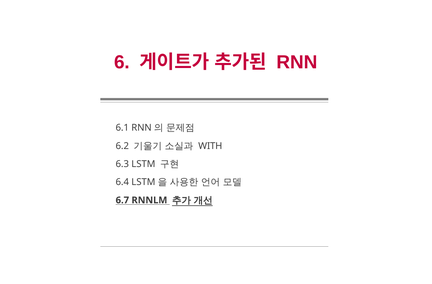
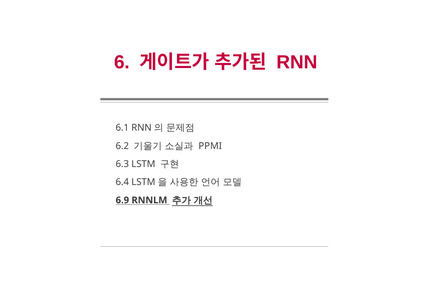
WITH: WITH -> PPMI
6.7: 6.7 -> 6.9
